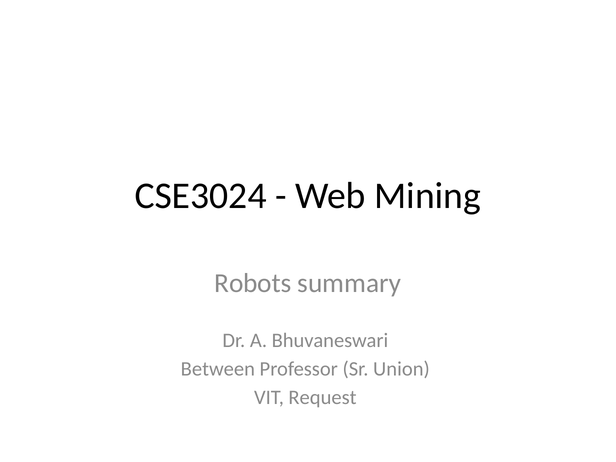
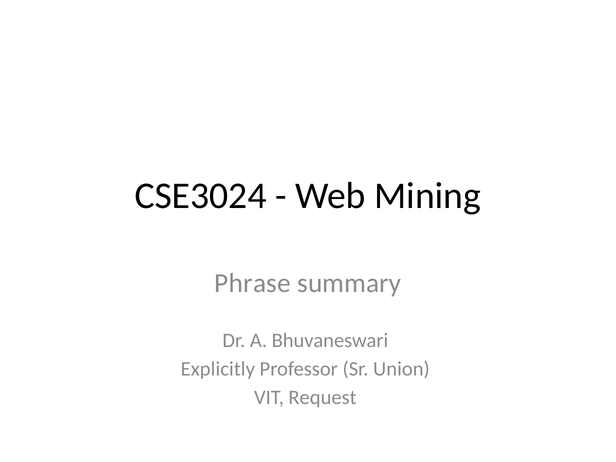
Robots: Robots -> Phrase
Between: Between -> Explicitly
